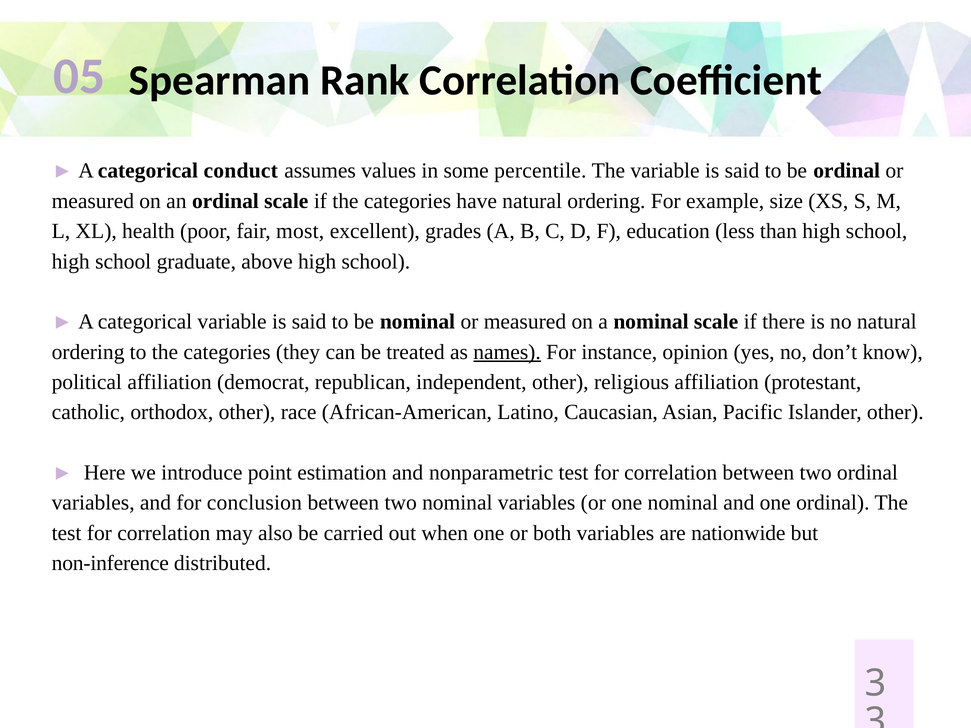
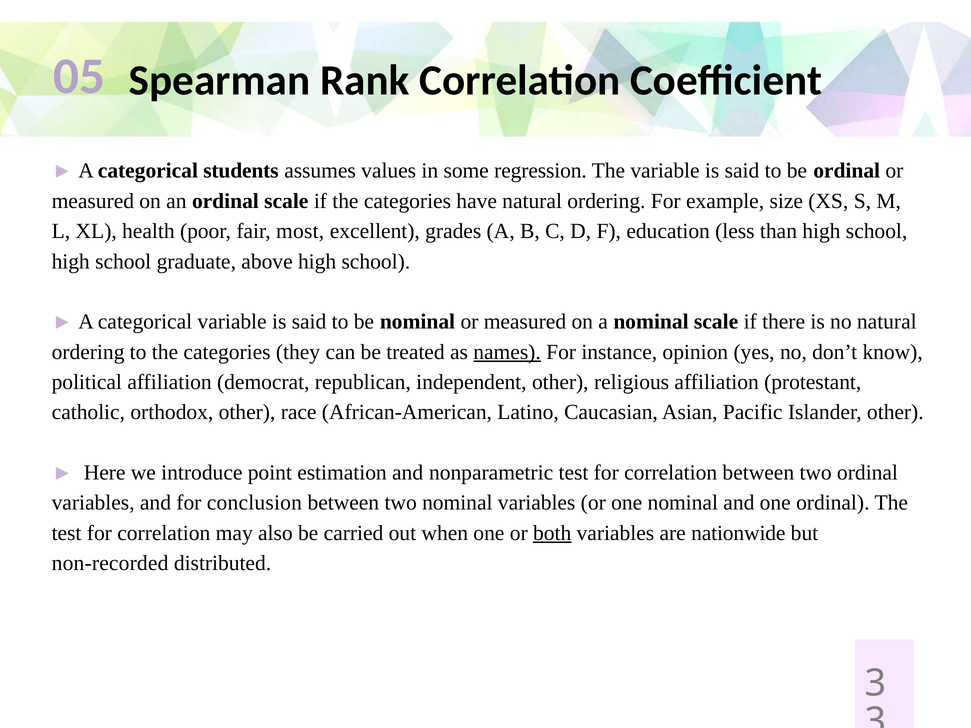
conduct: conduct -> students
percentile: percentile -> regression
both underline: none -> present
non-inference: non-inference -> non-recorded
